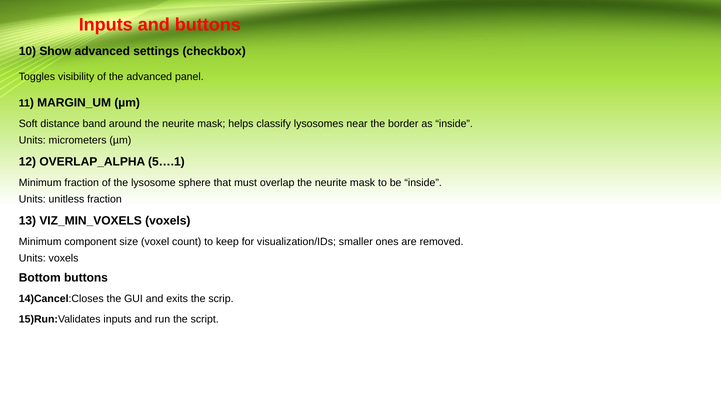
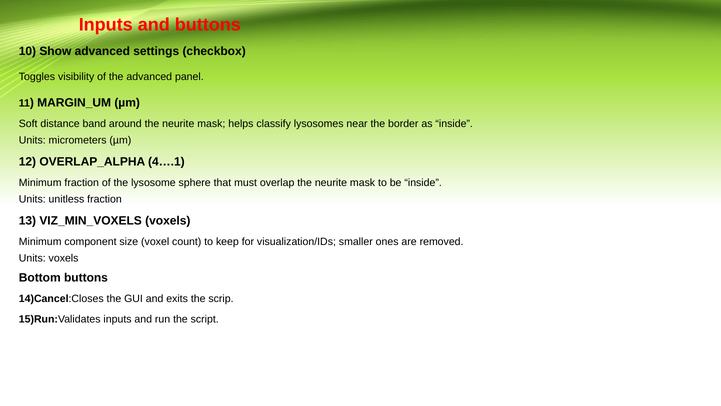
5….1: 5….1 -> 4….1
